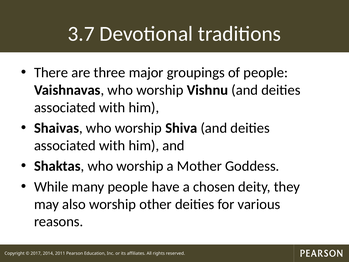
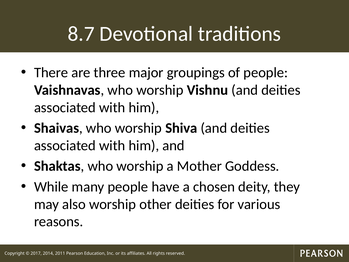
3.7: 3.7 -> 8.7
